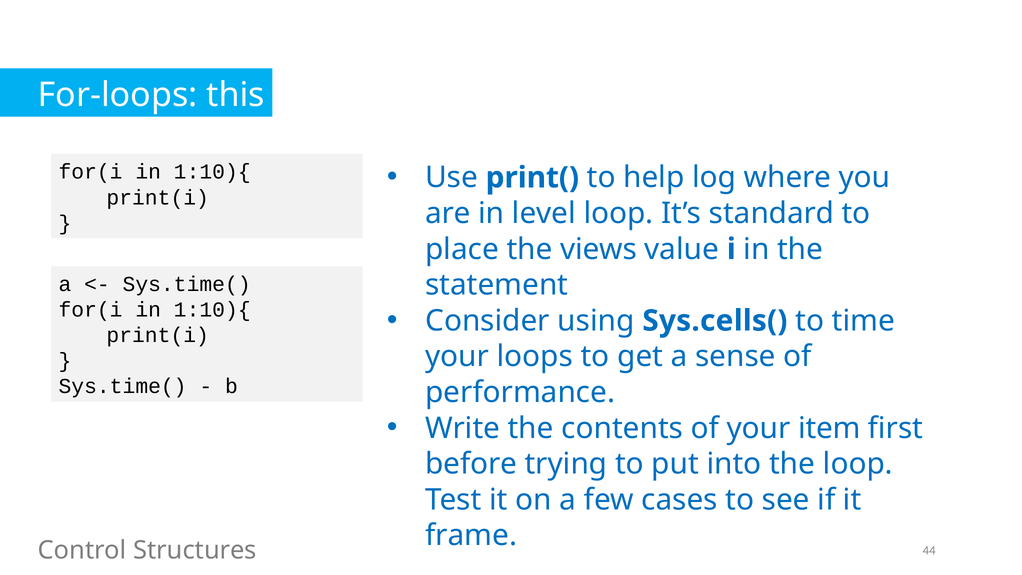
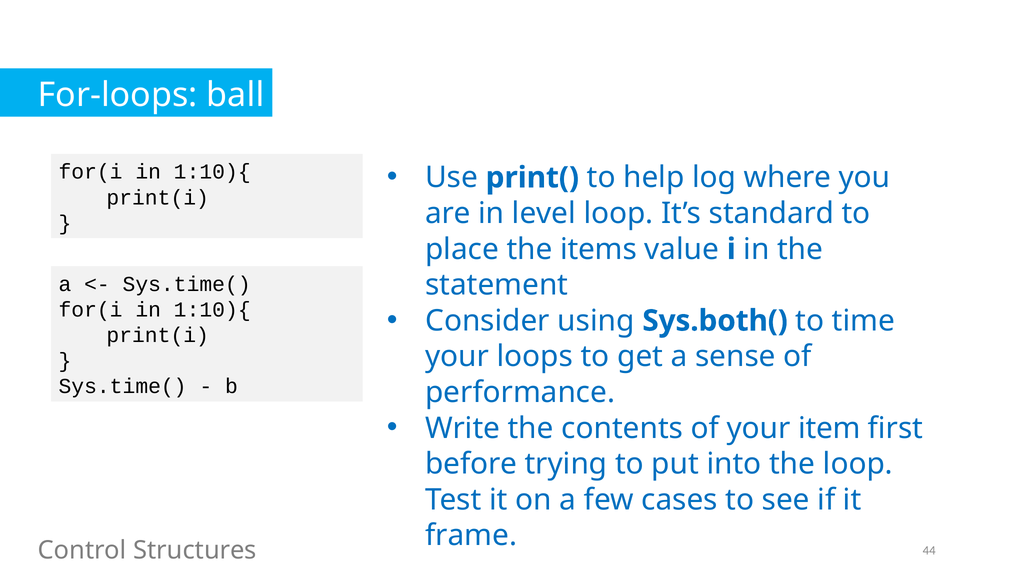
this: this -> ball
views: views -> items
Sys.cells(: Sys.cells( -> Sys.both(
